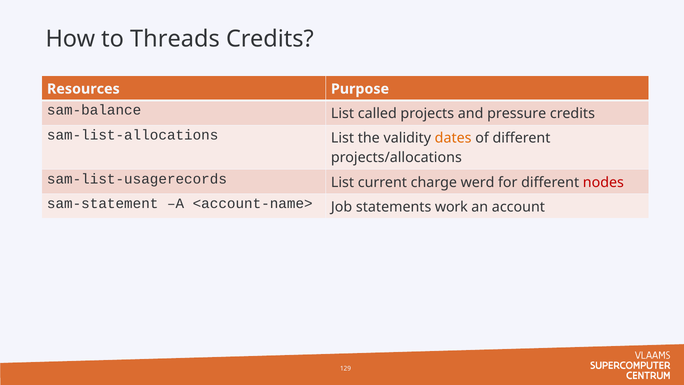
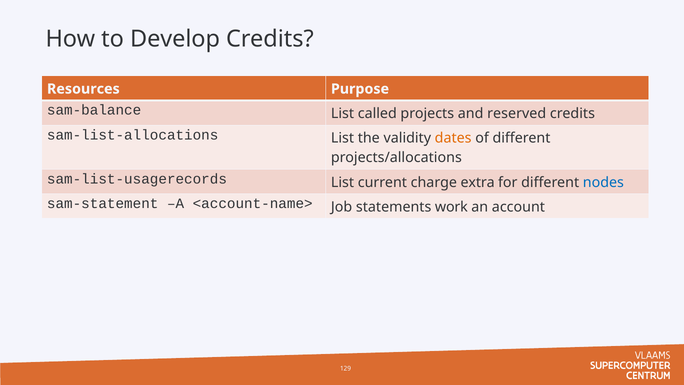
Threads: Threads -> Develop
pressure: pressure -> reserved
werd: werd -> extra
nodes colour: red -> blue
